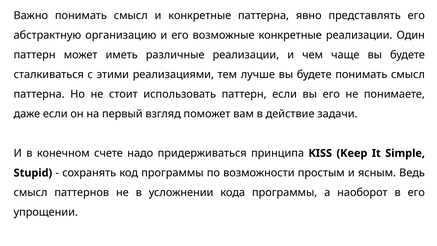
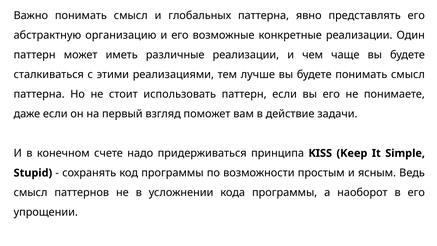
и конкретные: конкретные -> глобальных
